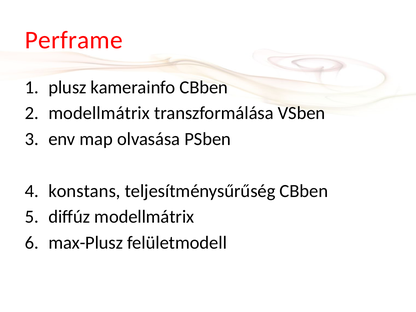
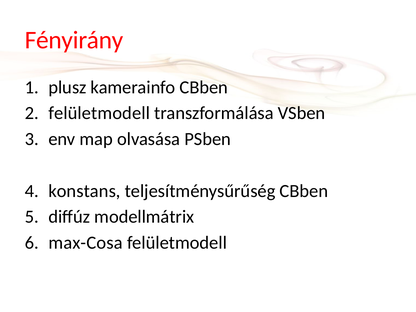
Perframe: Perframe -> Fényirány
modellmátrix at (99, 113): modellmátrix -> felületmodell
max-Plusz: max-Plusz -> max-Cosa
